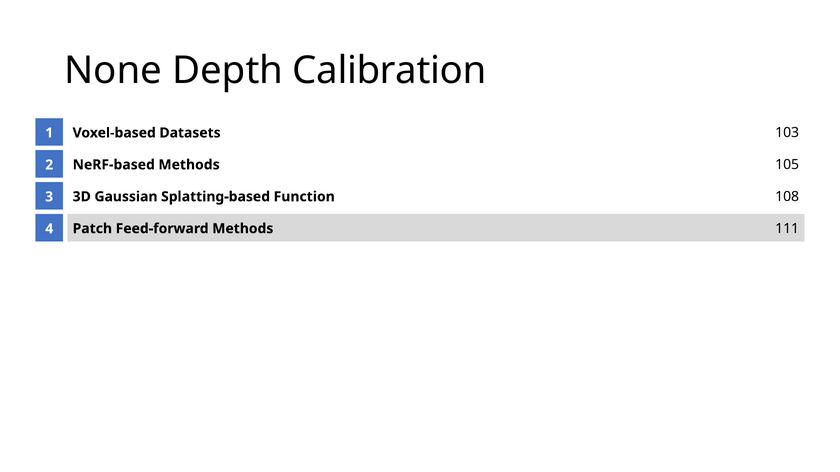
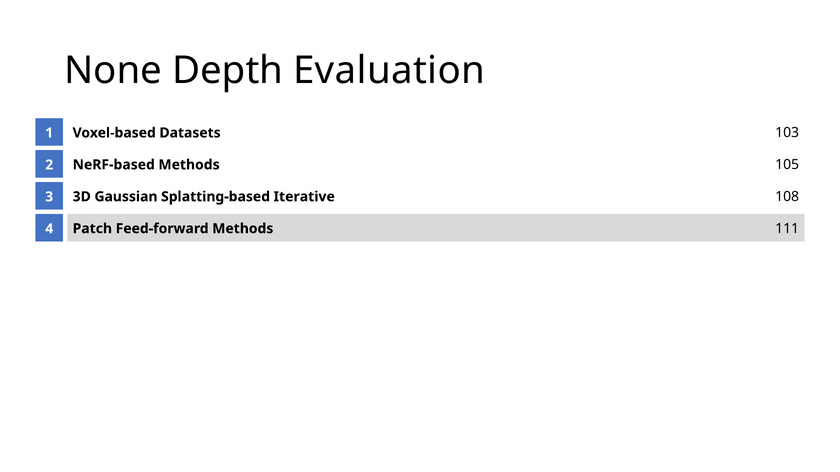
Calibration: Calibration -> Evaluation
Function: Function -> Iterative
